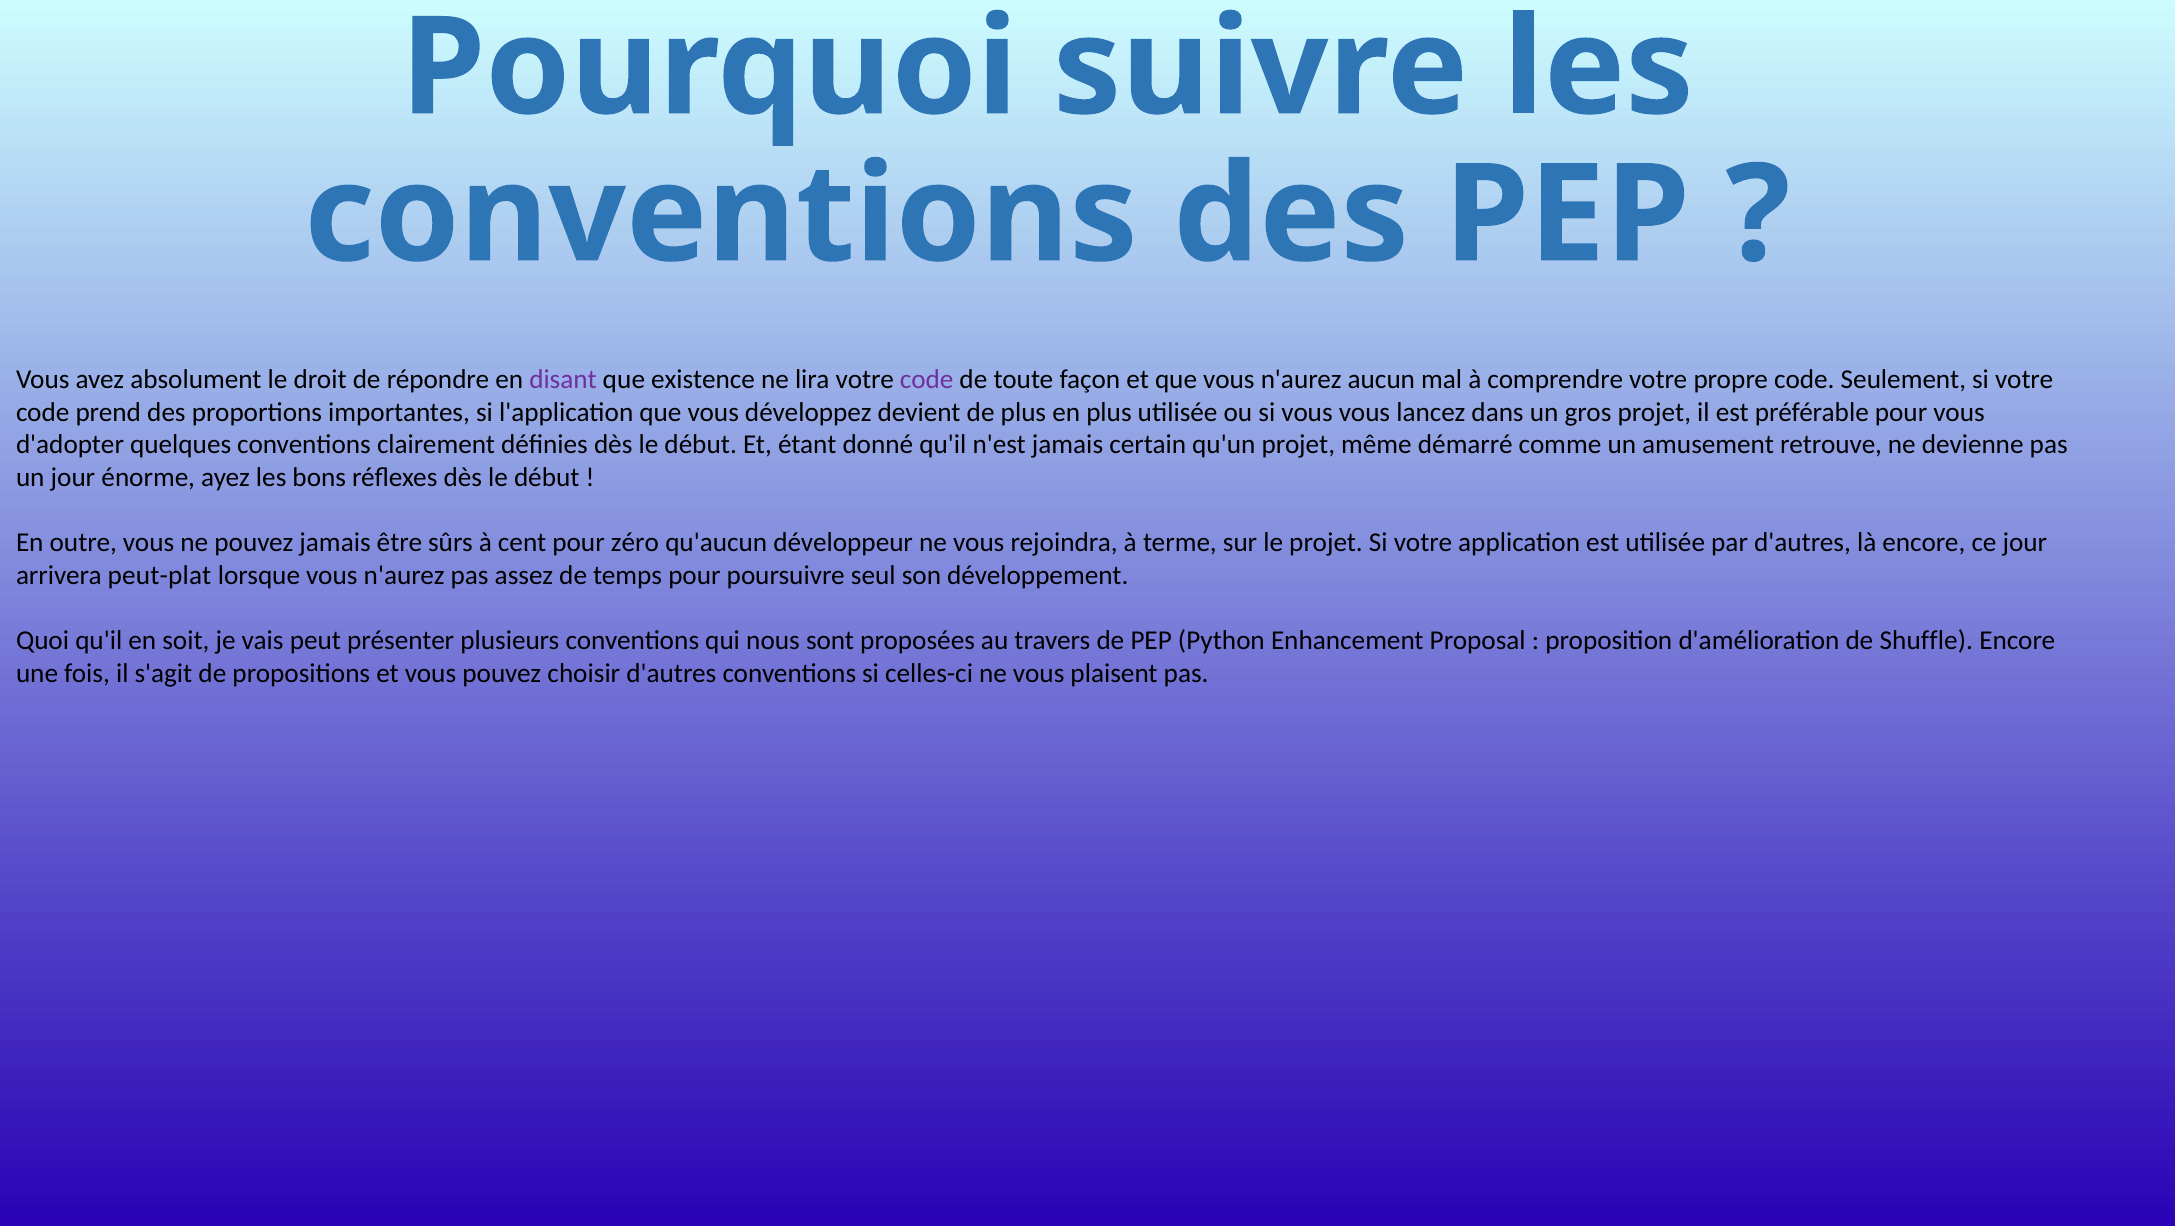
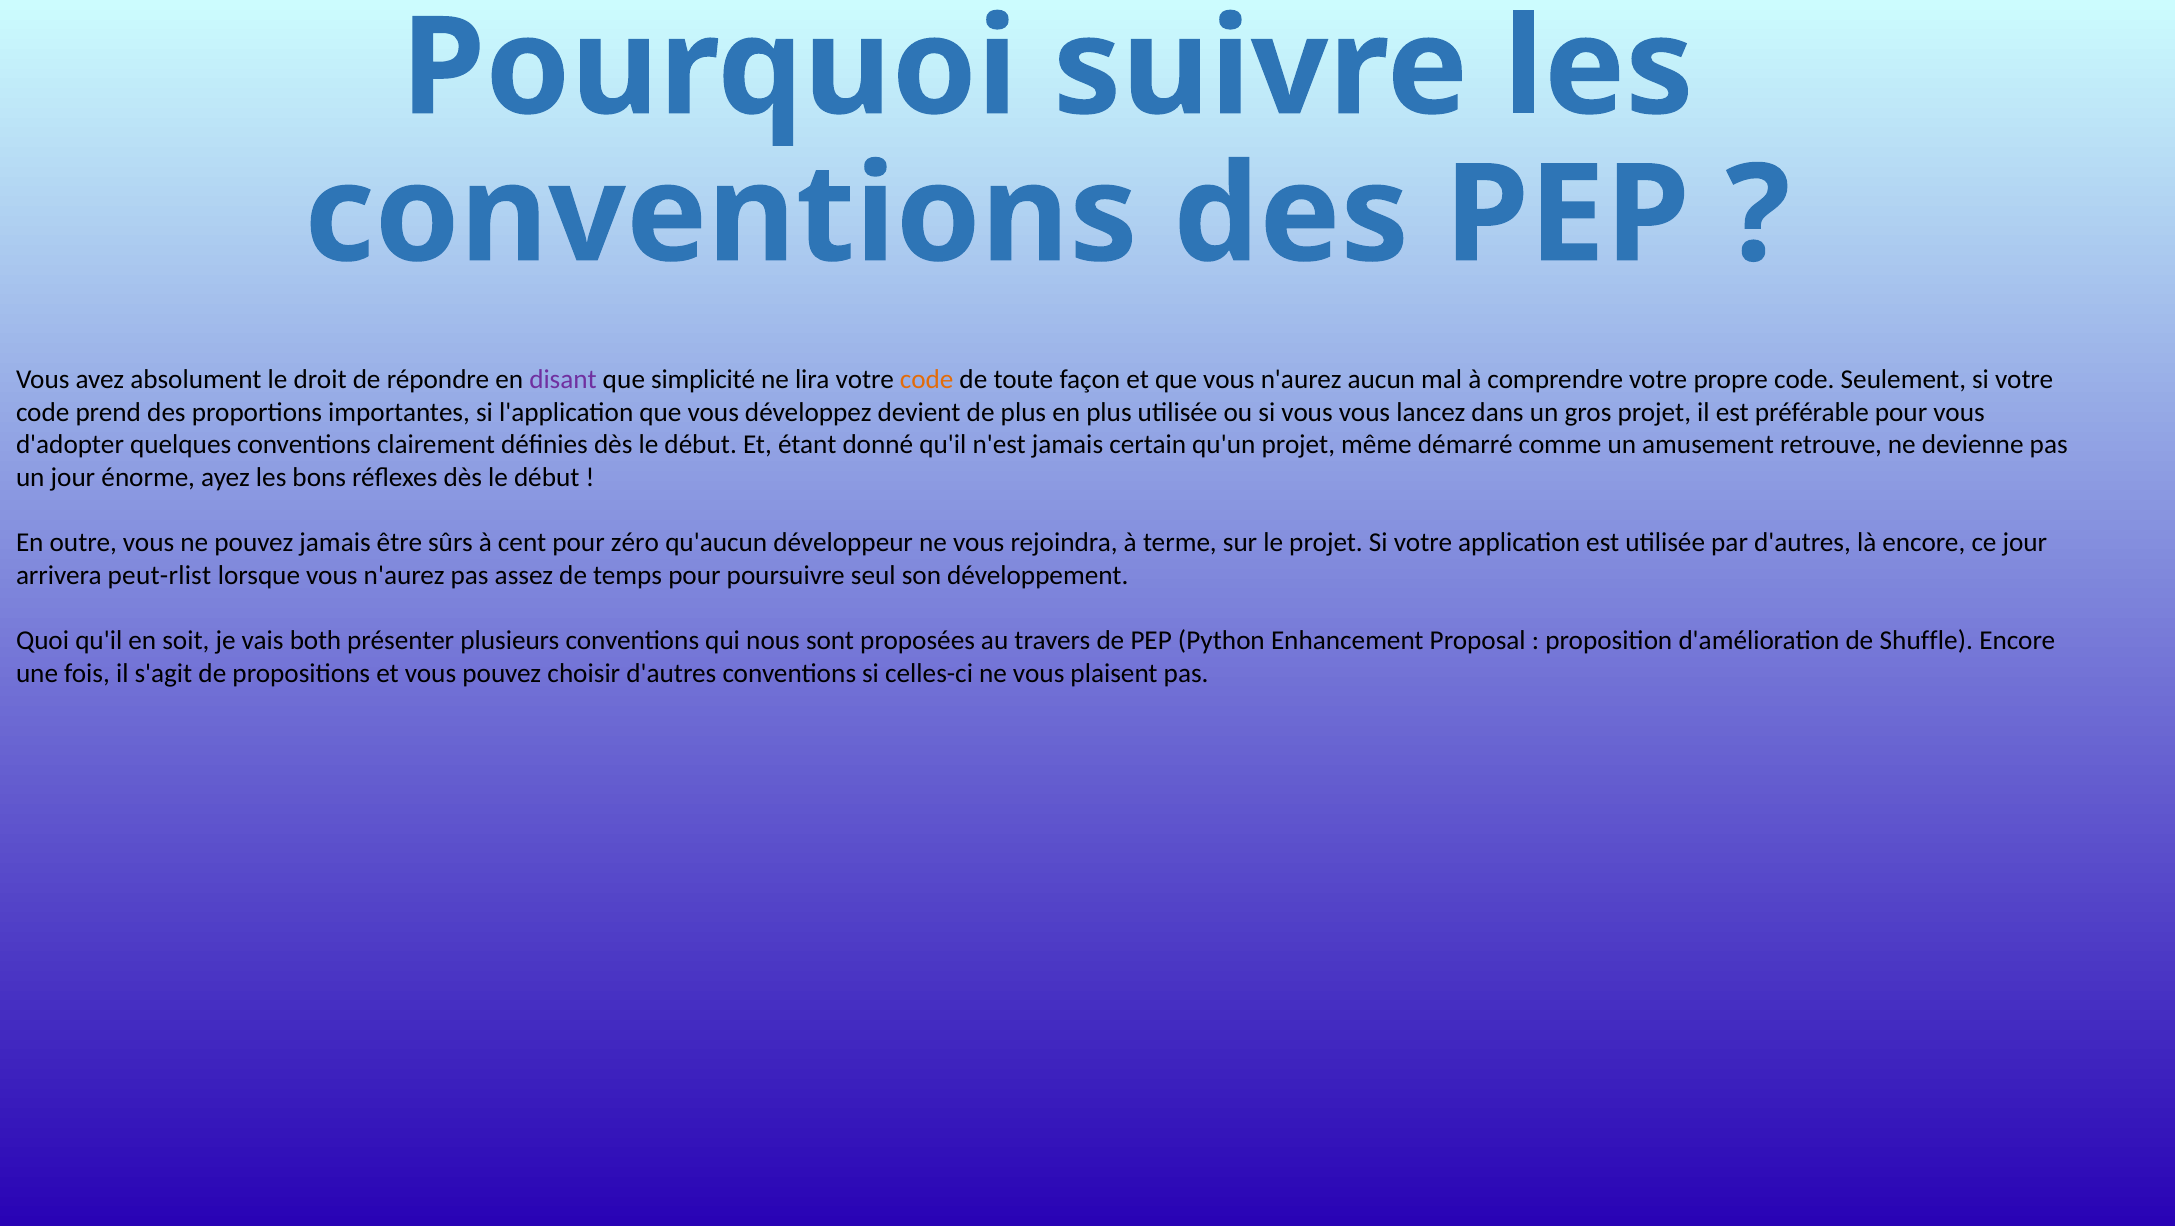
existence: existence -> simplicité
code at (927, 379) colour: purple -> orange
peut-plat: peut-plat -> peut-rlist
peut: peut -> both
